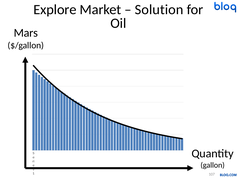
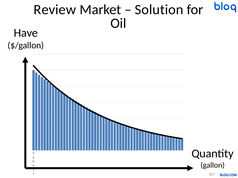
Explore: Explore -> Review
Mars: Mars -> Have
